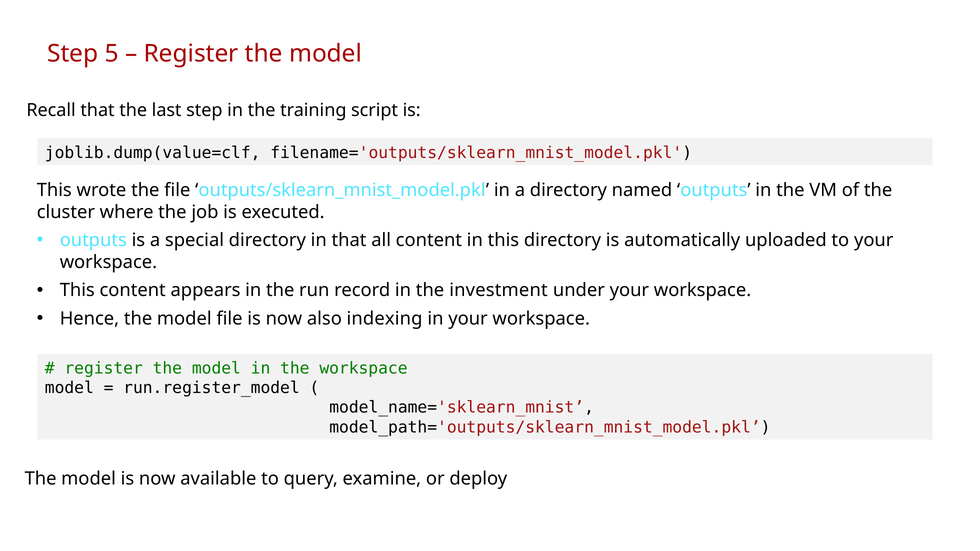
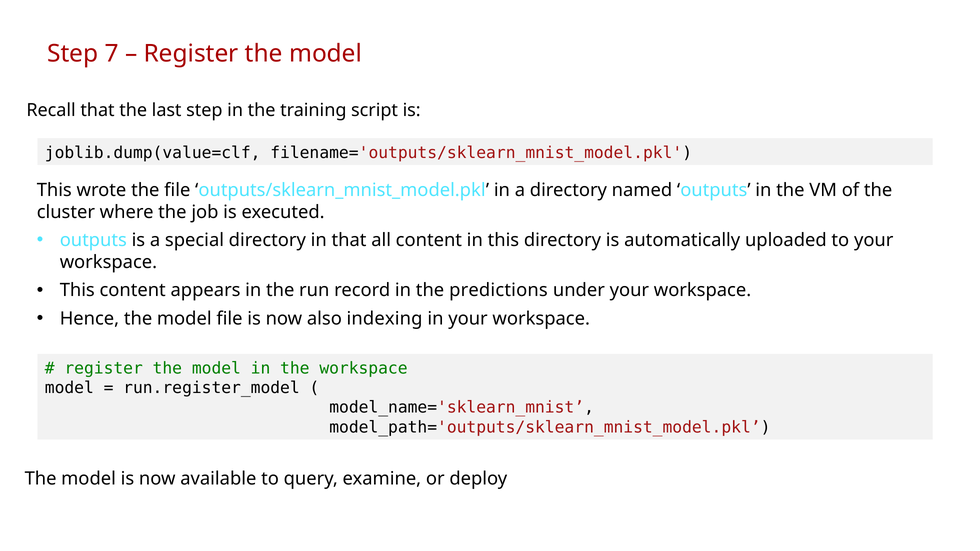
5: 5 -> 7
investment: investment -> predictions
